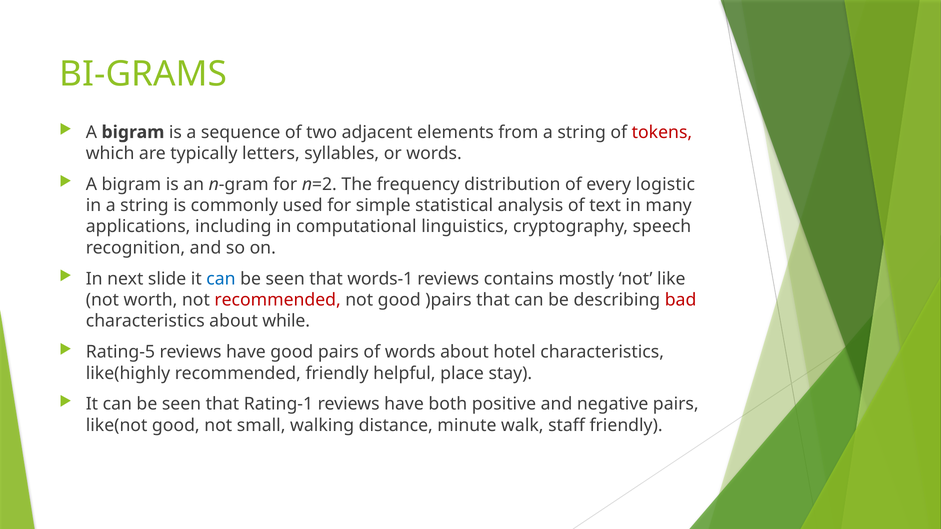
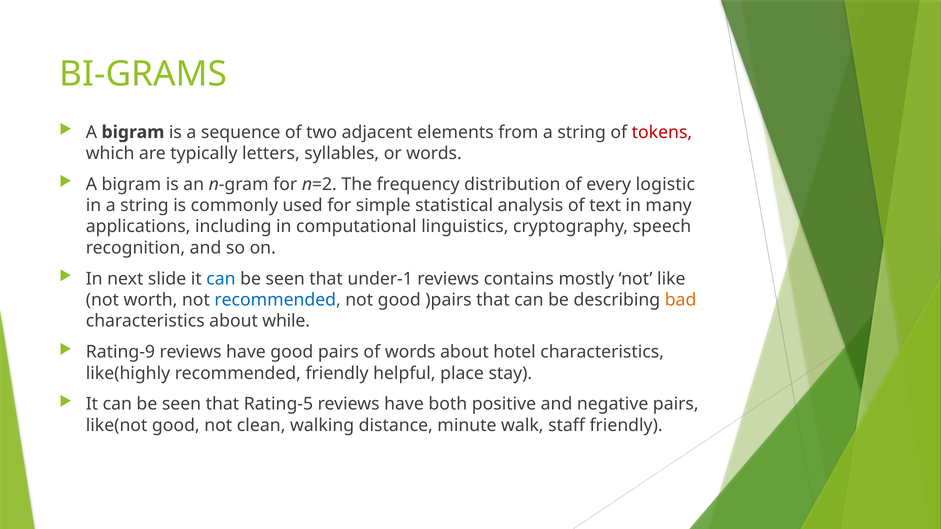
words-1: words-1 -> under-1
recommended at (278, 300) colour: red -> blue
bad colour: red -> orange
Rating-5: Rating-5 -> Rating-9
Rating-1: Rating-1 -> Rating-5
small: small -> clean
